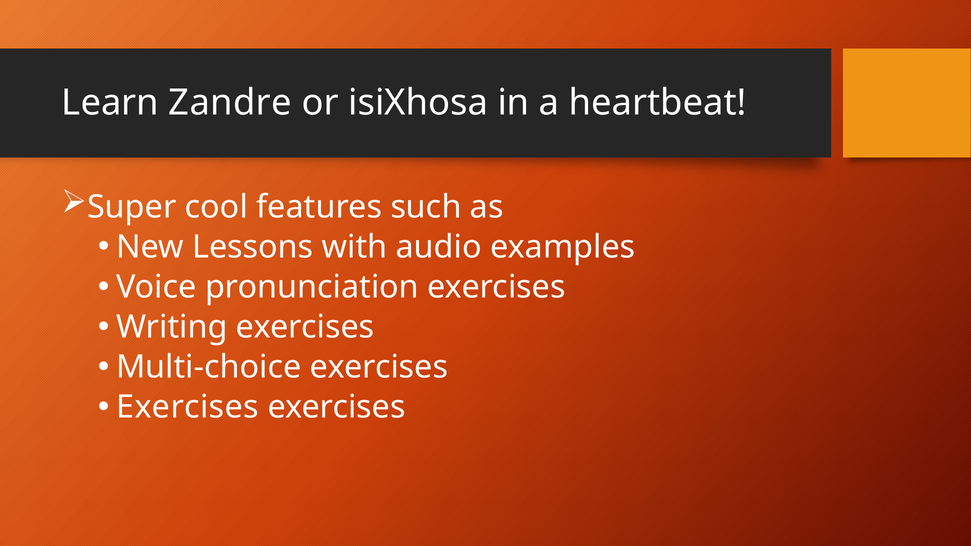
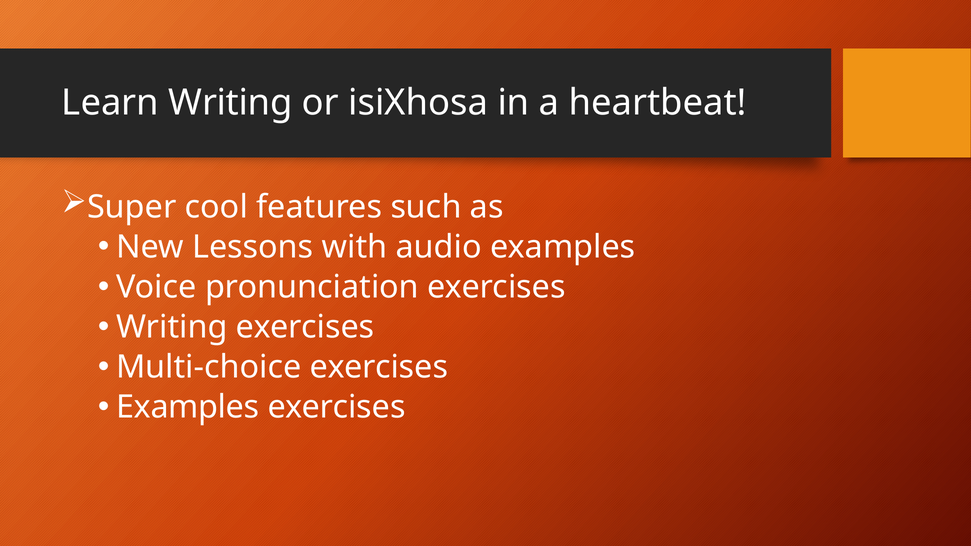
Learn Zandre: Zandre -> Writing
Exercises at (187, 407): Exercises -> Examples
